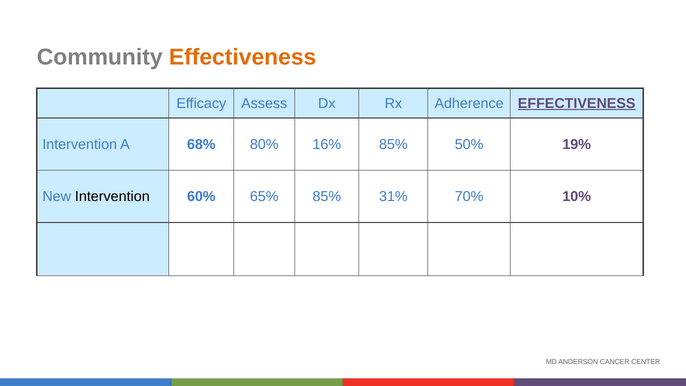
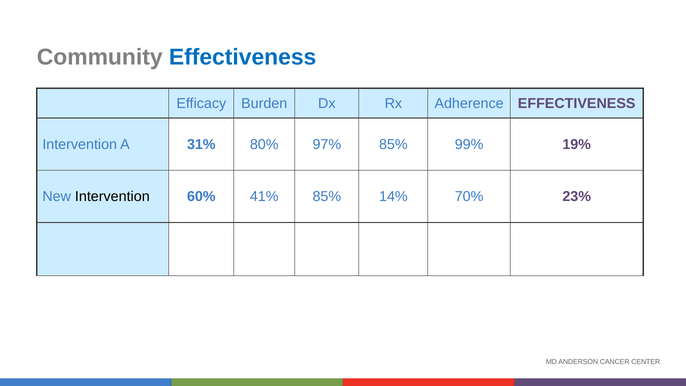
Effectiveness at (243, 57) colour: orange -> blue
Assess: Assess -> Burden
EFFECTIVENESS at (577, 103) underline: present -> none
68%: 68% -> 31%
16%: 16% -> 97%
50%: 50% -> 99%
65%: 65% -> 41%
31%: 31% -> 14%
10%: 10% -> 23%
